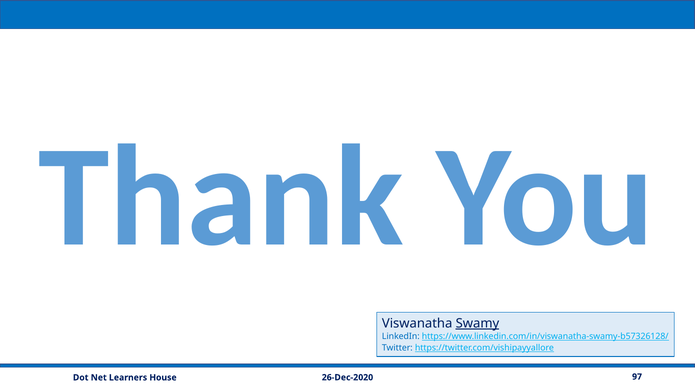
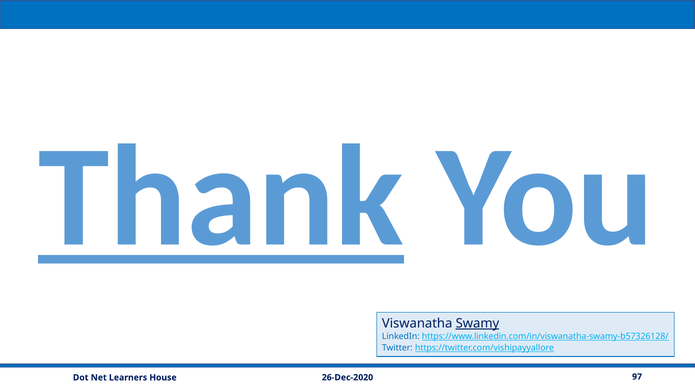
Thank underline: none -> present
